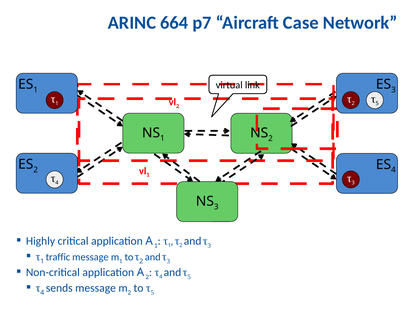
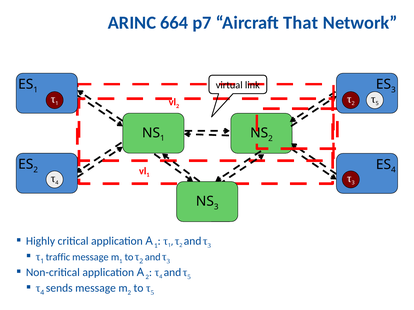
Case: Case -> That
